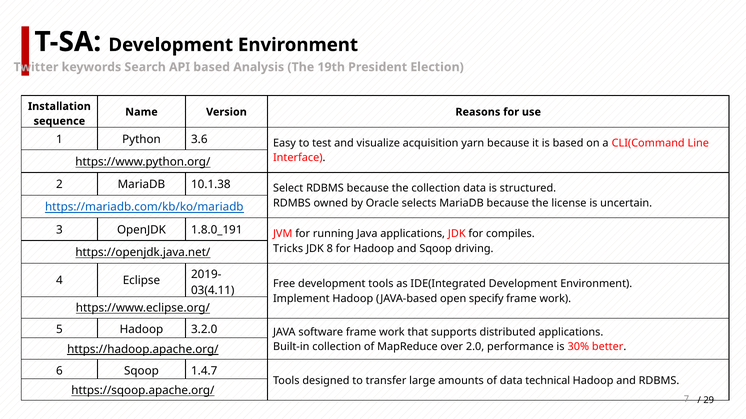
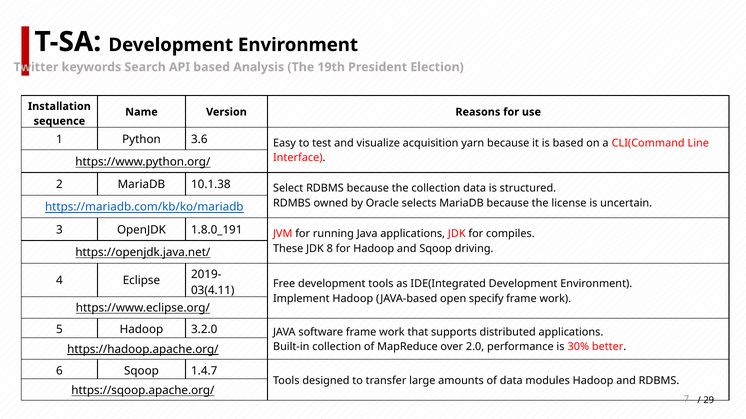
Tricks: Tricks -> These
technical: technical -> modules
